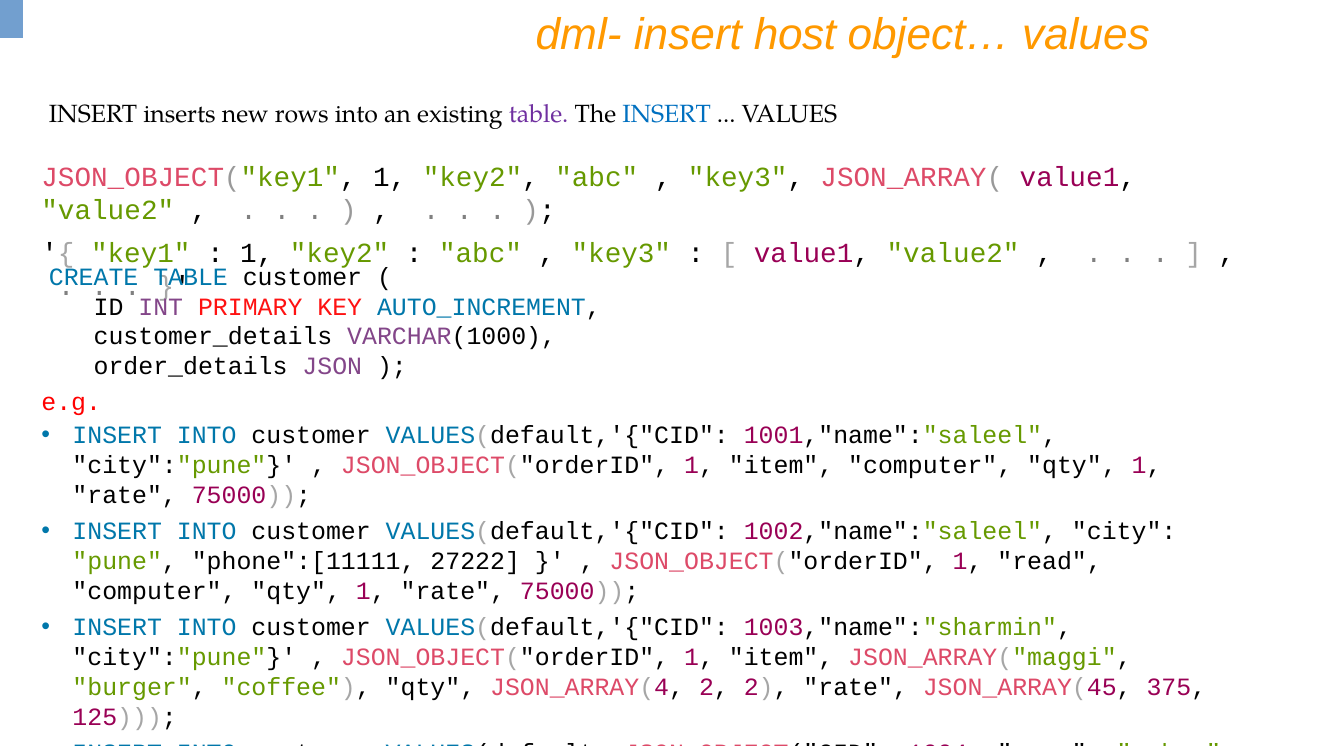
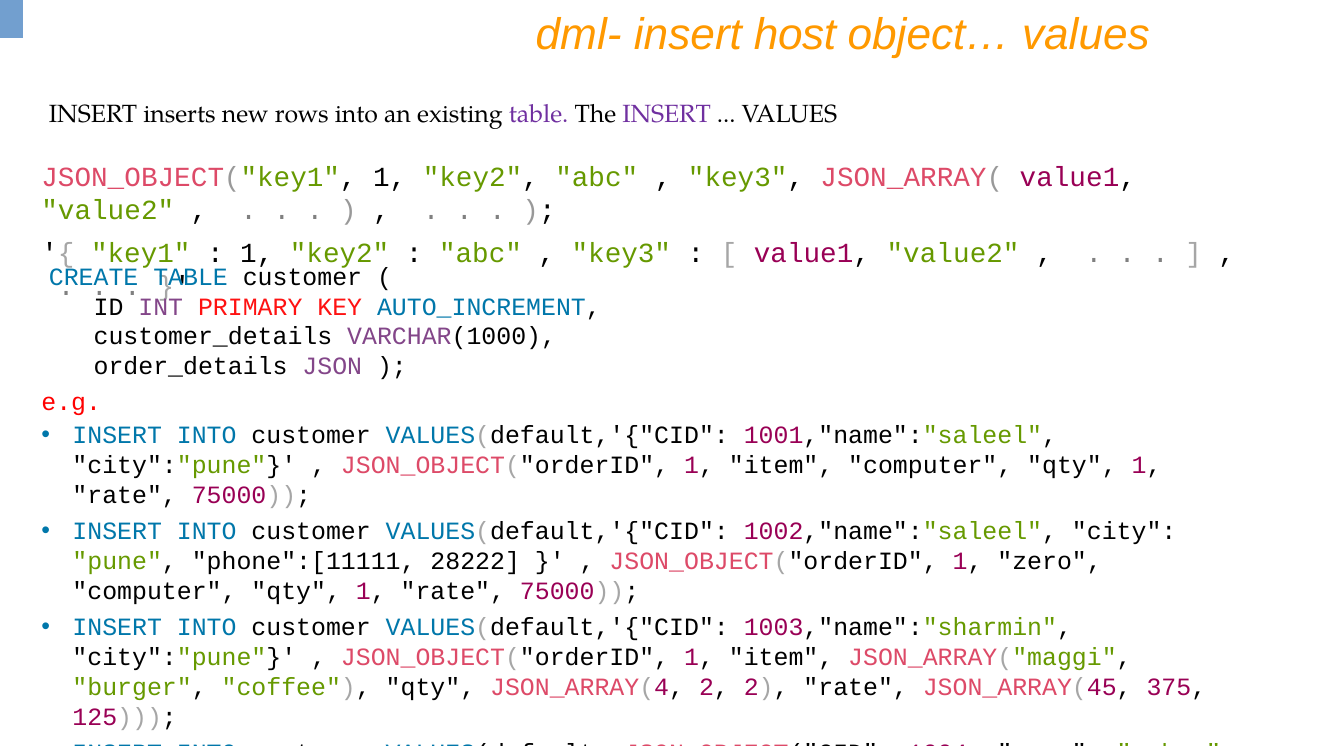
INSERT at (667, 114) colour: blue -> purple
27222: 27222 -> 28222
read: read -> zero
